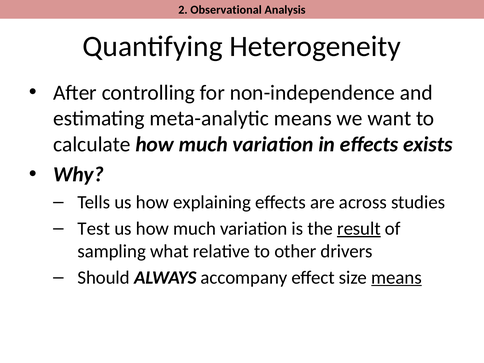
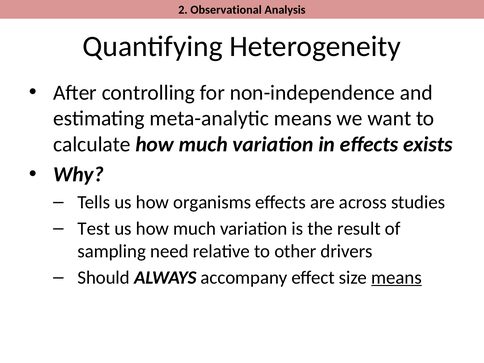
explaining: explaining -> organisms
result underline: present -> none
what: what -> need
